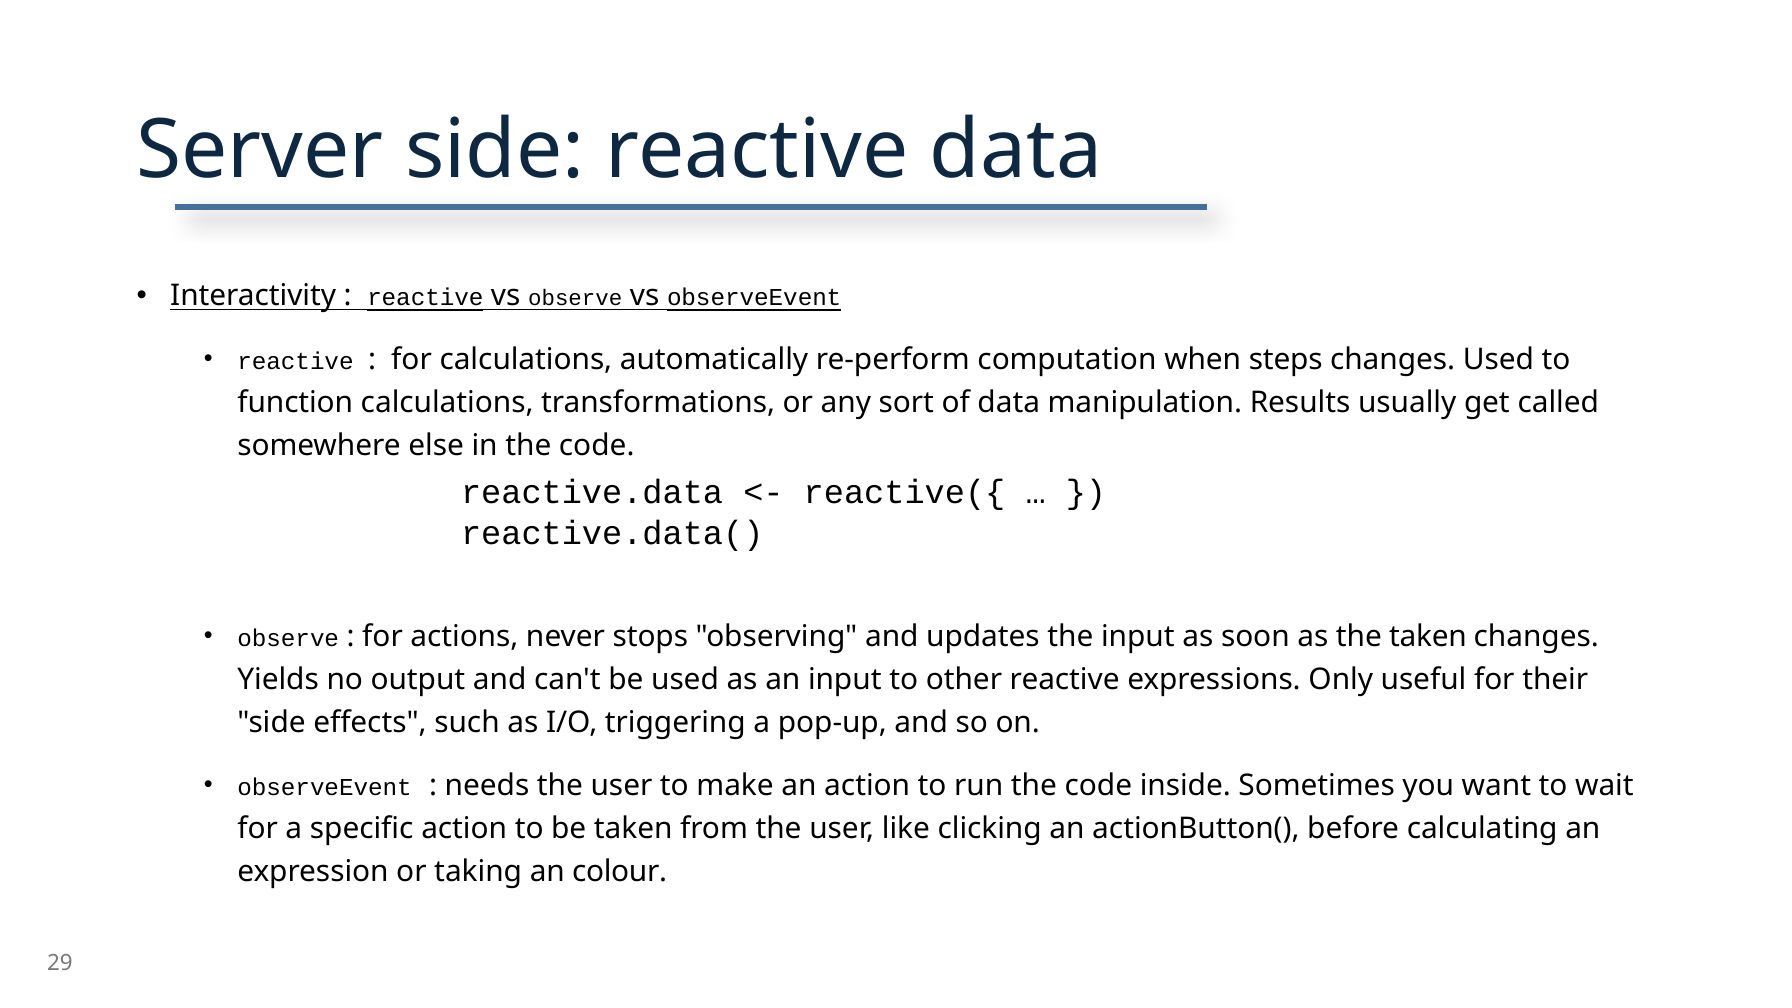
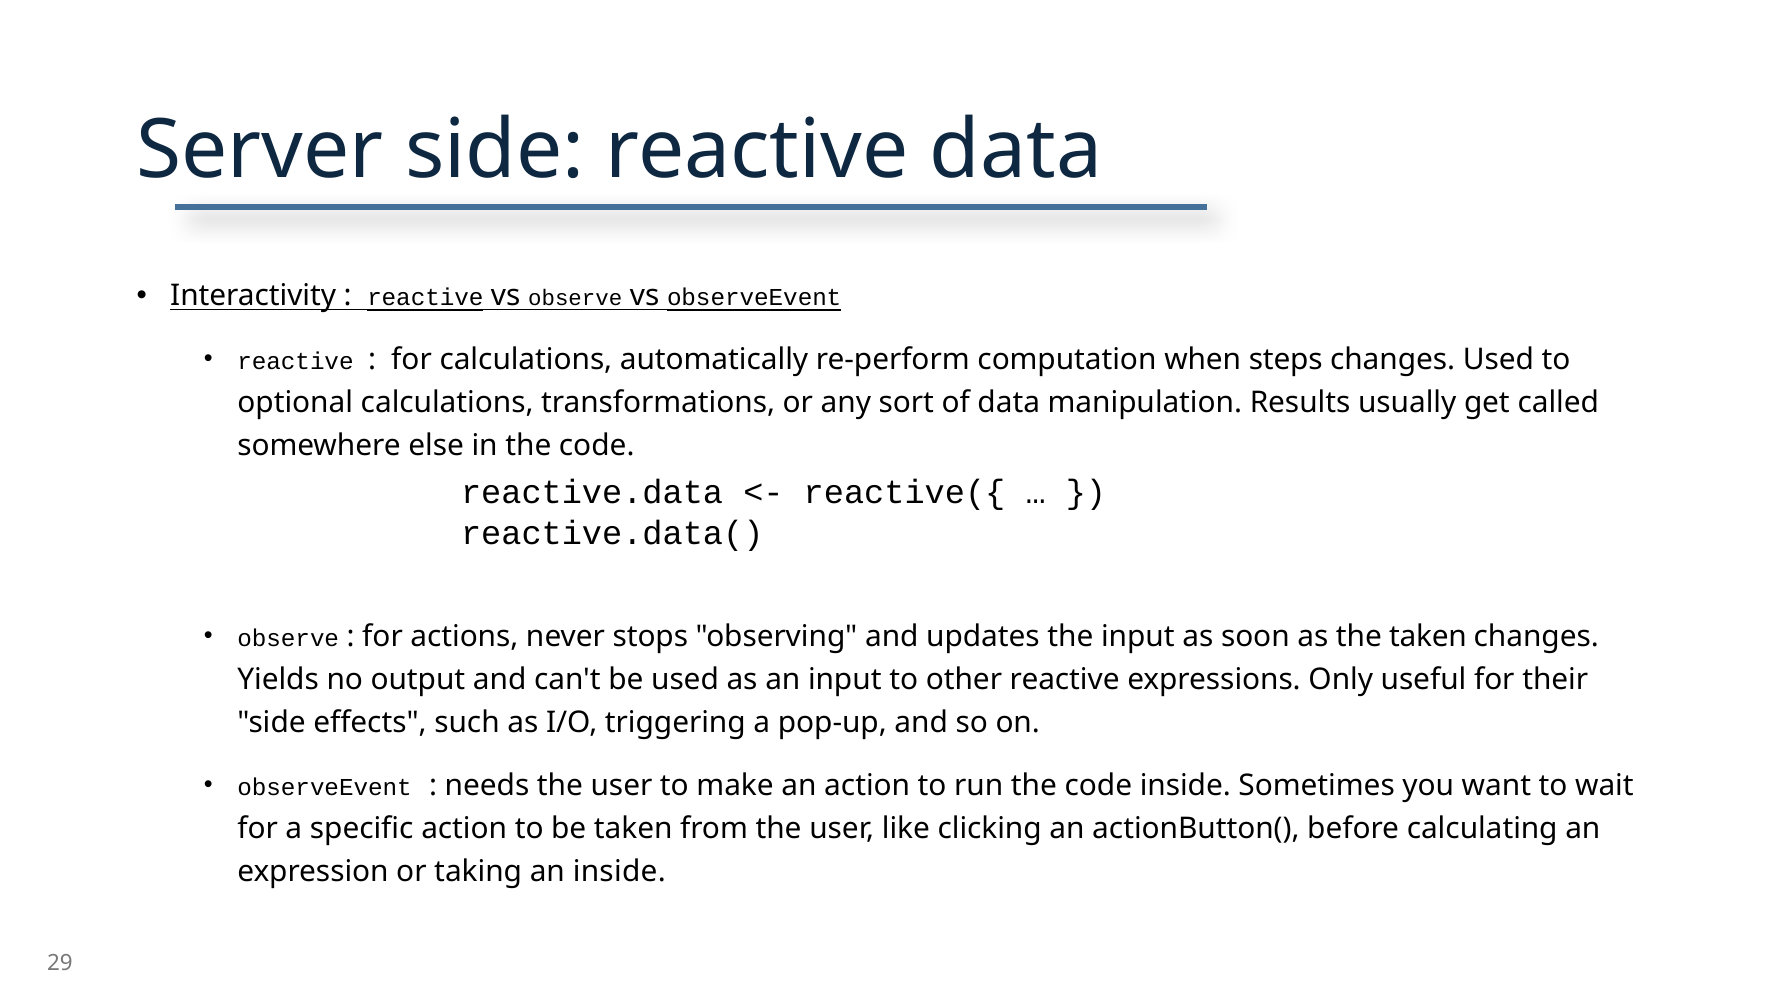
function: function -> optional
an colour: colour -> inside
